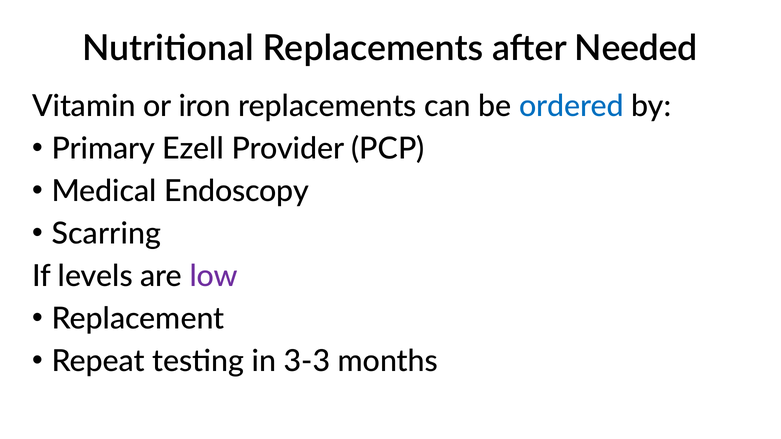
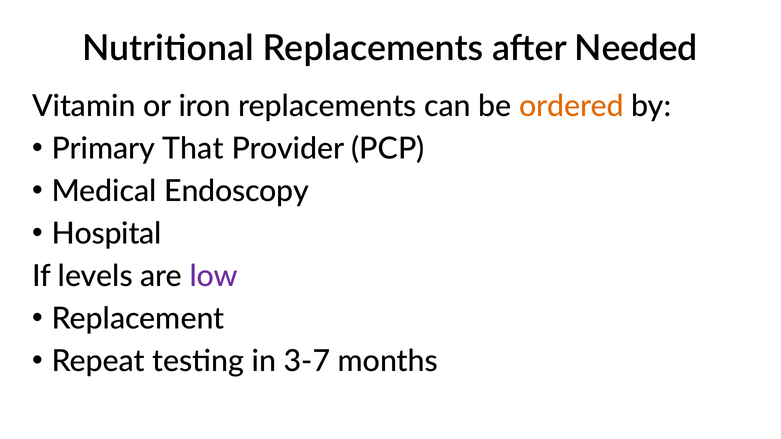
ordered colour: blue -> orange
Ezell: Ezell -> That
Scarring: Scarring -> Hospital
3-3: 3-3 -> 3-7
